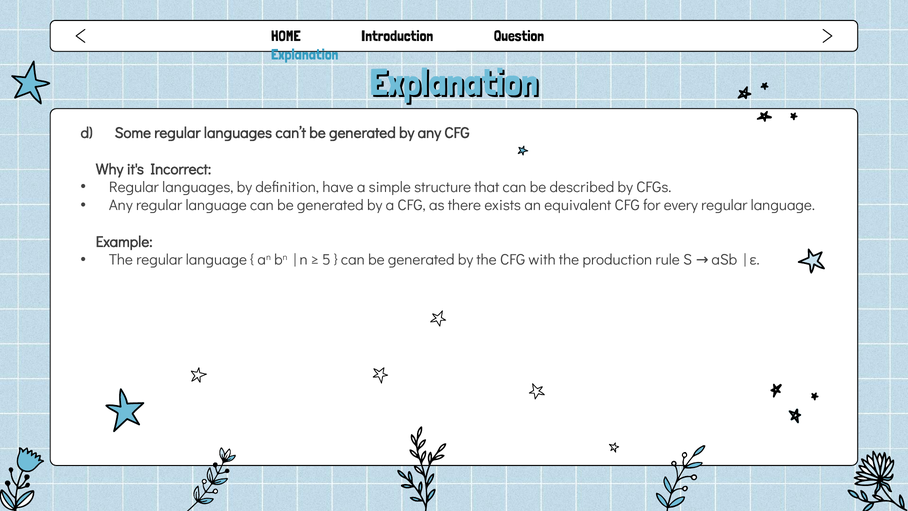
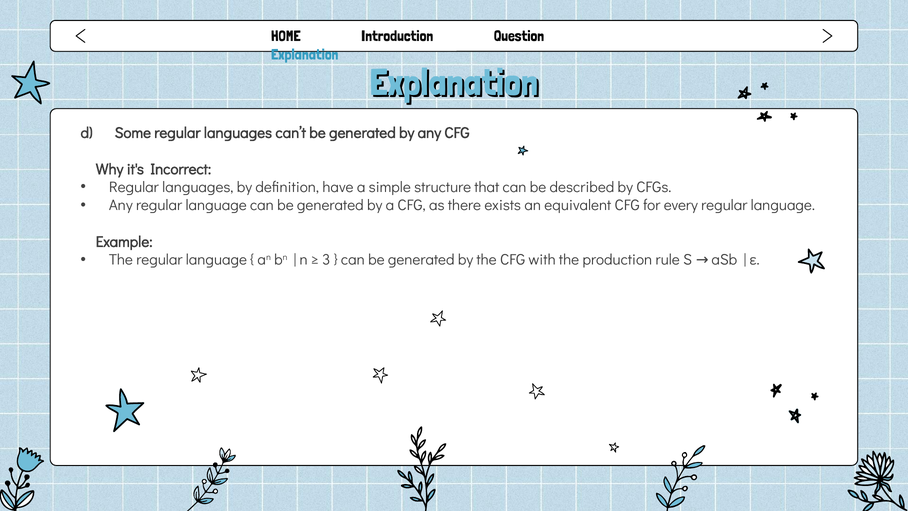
5: 5 -> 3
